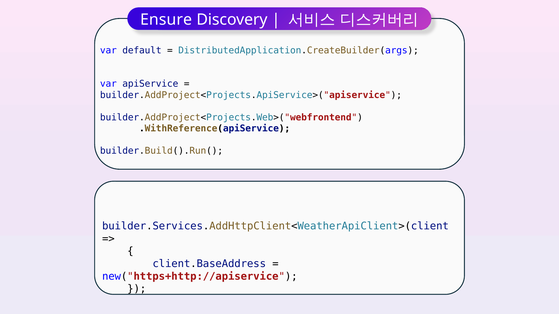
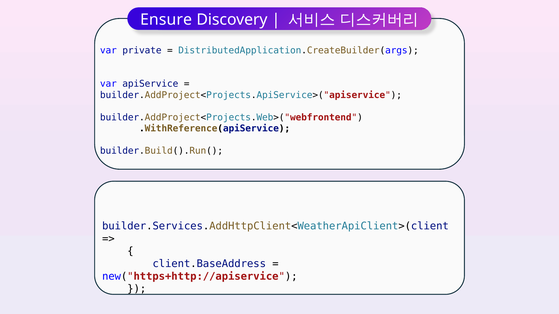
default: default -> private
